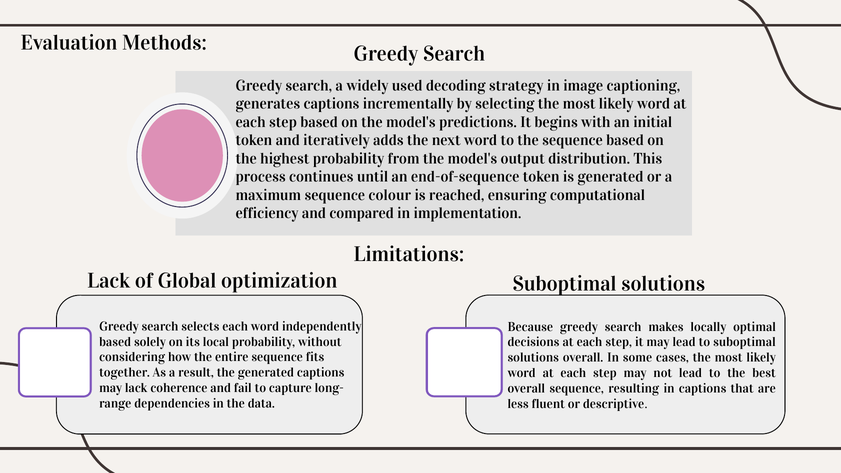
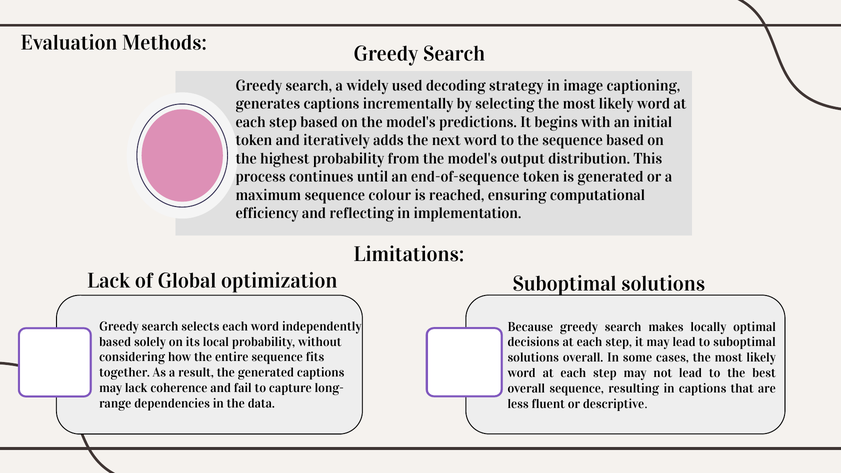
compared: compared -> reflecting
